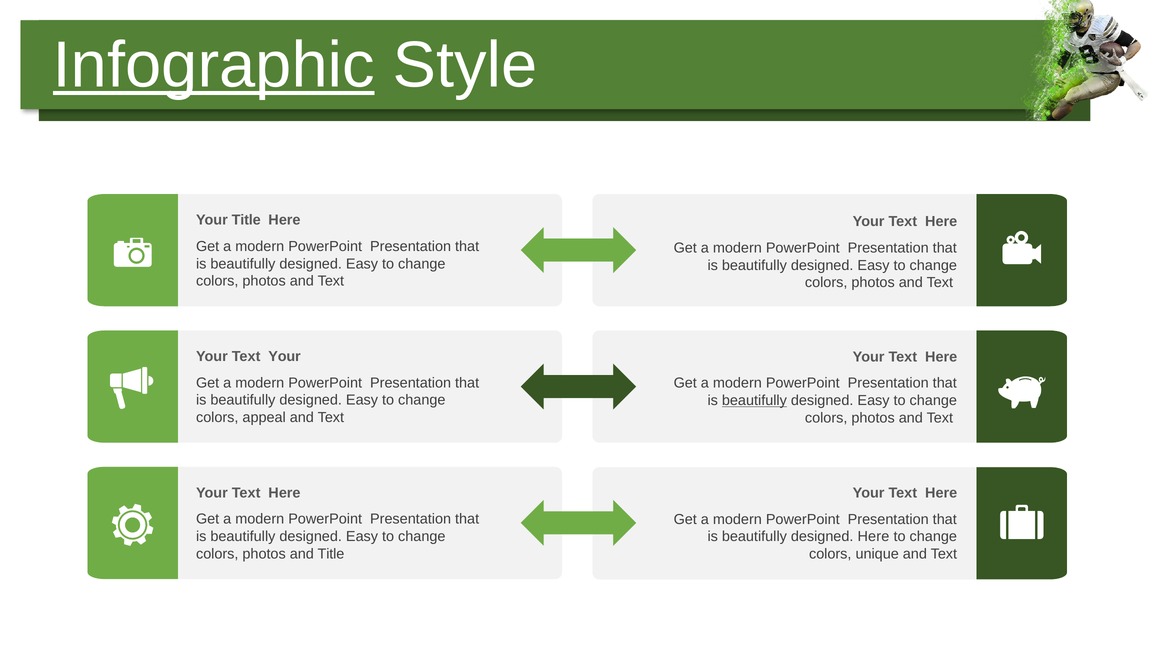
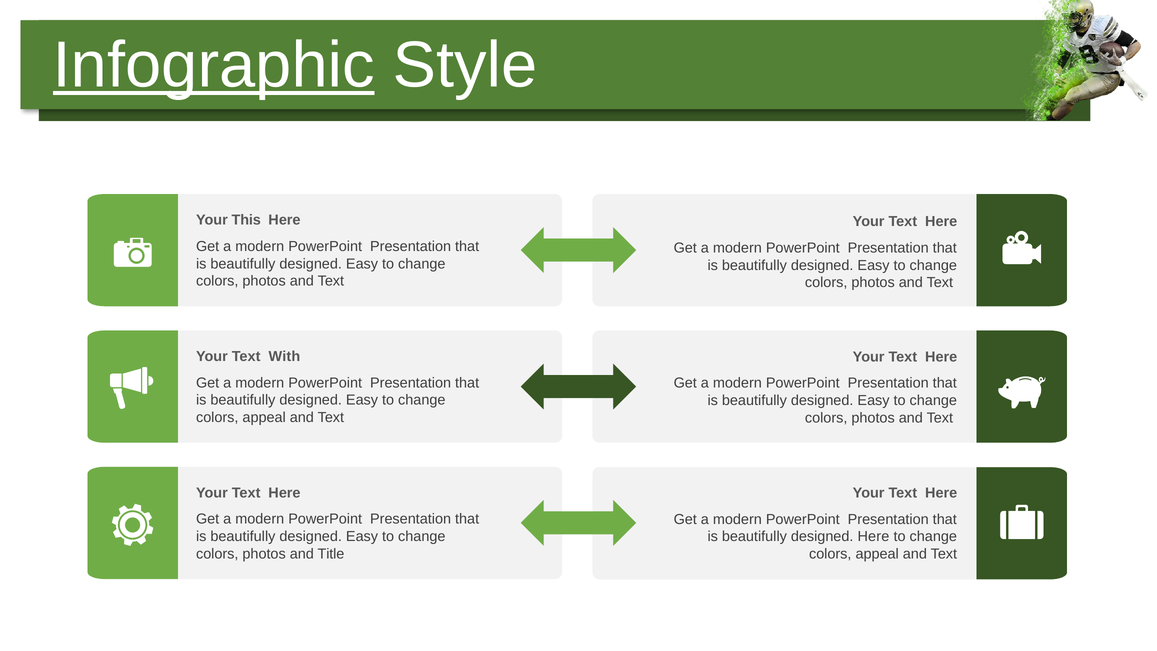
Your Title: Title -> This
Your Text Your: Your -> With
beautifully at (754, 400) underline: present -> none
unique at (877, 554): unique -> appeal
